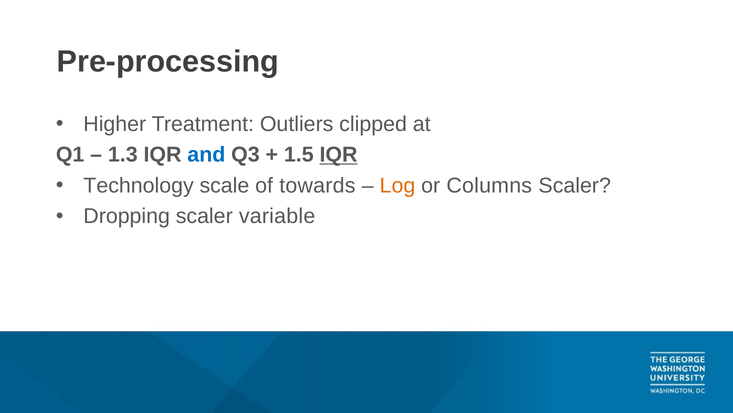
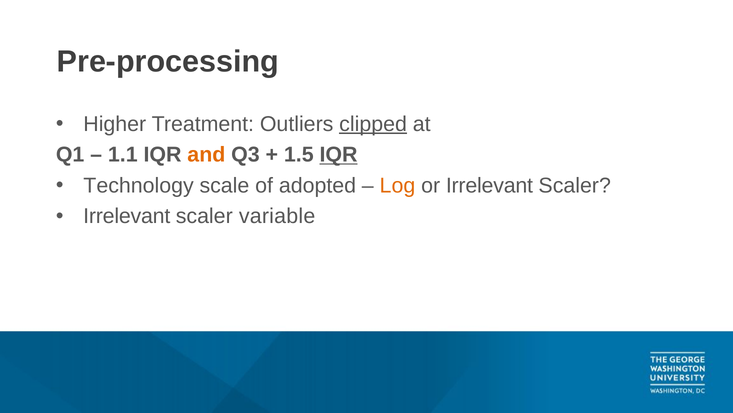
clipped underline: none -> present
1.3: 1.3 -> 1.1
and colour: blue -> orange
towards: towards -> adopted
or Columns: Columns -> Irrelevant
Dropping at (127, 216): Dropping -> Irrelevant
